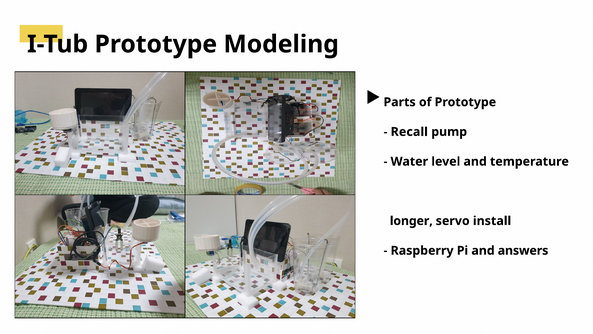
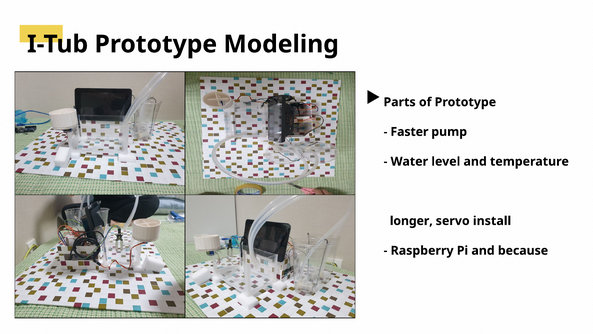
Recall: Recall -> Faster
answers: answers -> because
